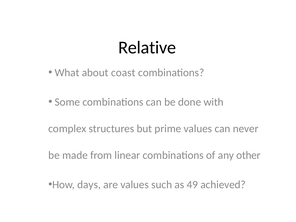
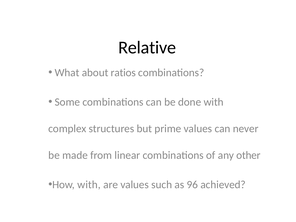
coast: coast -> ratios
How days: days -> with
49: 49 -> 96
